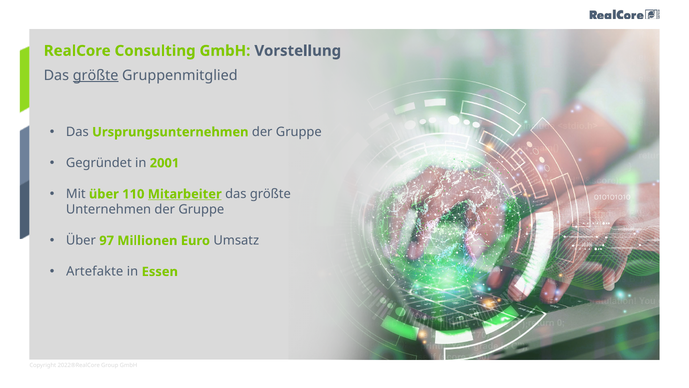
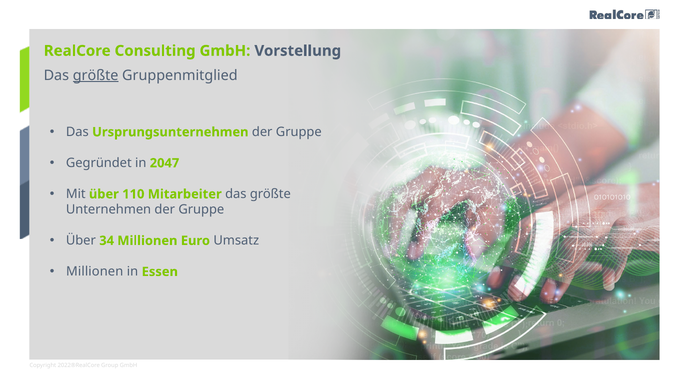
2001: 2001 -> 2047
Mitarbeiter underline: present -> none
97: 97 -> 34
Artefakte at (95, 271): Artefakte -> Millionen
